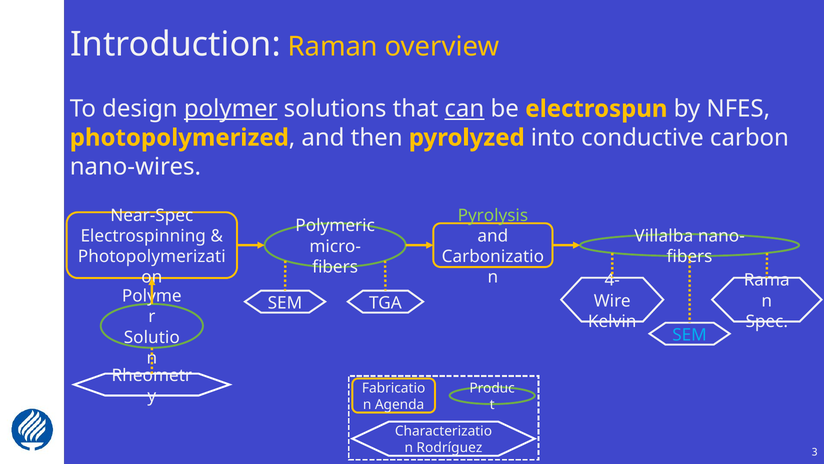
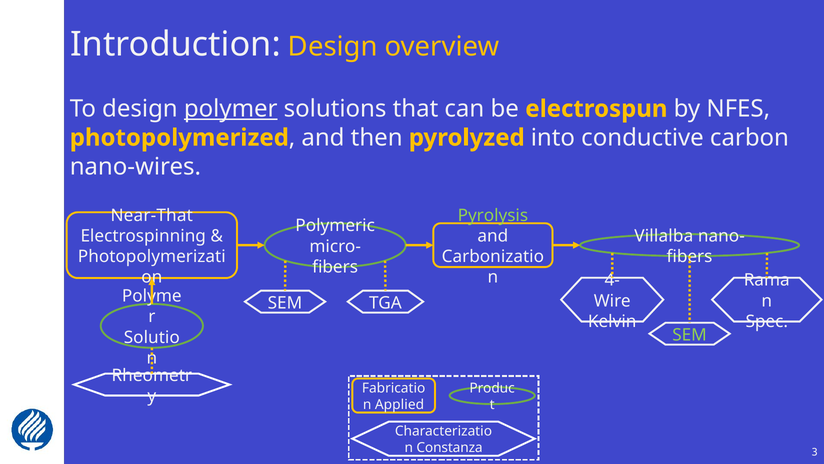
Introduction Raman: Raman -> Design
can underline: present -> none
Near-Spec: Near-Spec -> Near-That
SEM at (690, 335) colour: light blue -> light green
Agenda: Agenda -> Applied
Rodríguez: Rodríguez -> Constanza
